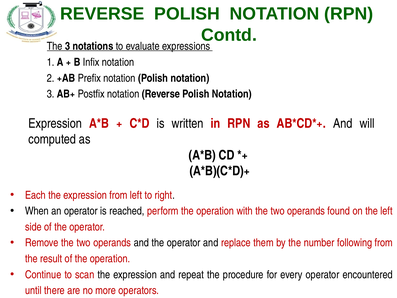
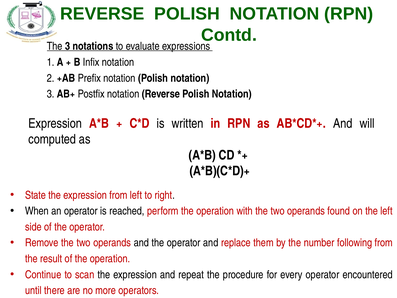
Each: Each -> State
